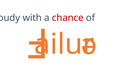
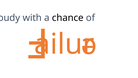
chance colour: red -> black
